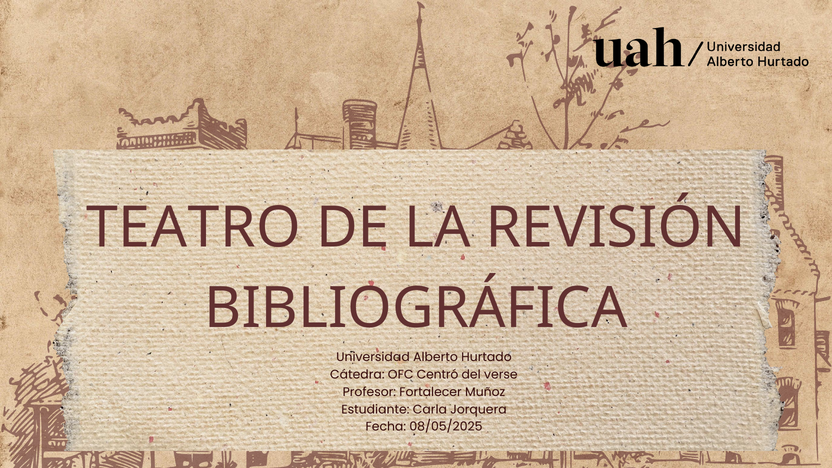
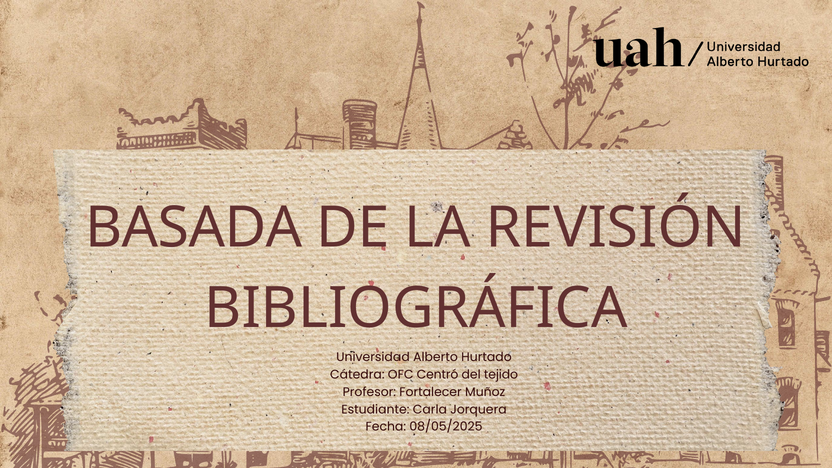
TEATRO: TEATRO -> BASADA
verse: verse -> tejido
